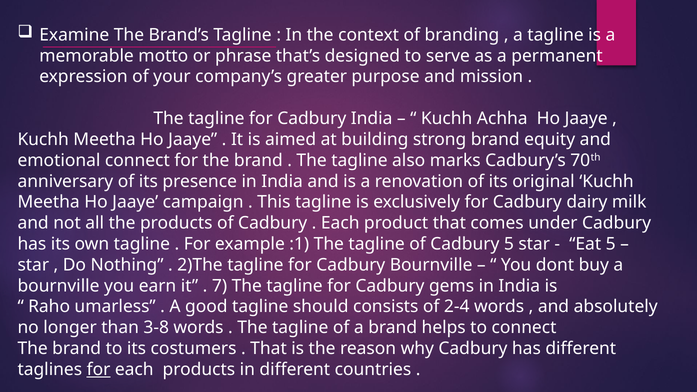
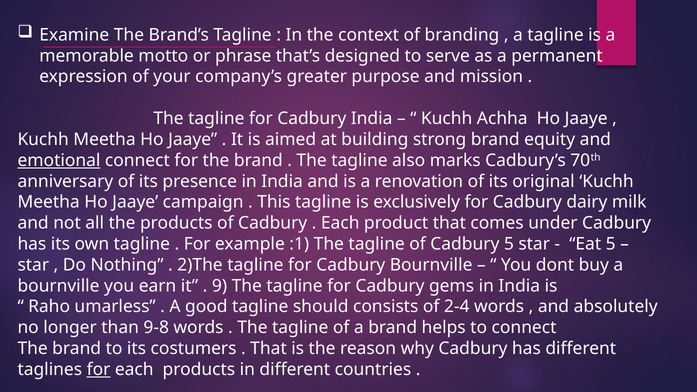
emotional underline: none -> present
7: 7 -> 9
3-8: 3-8 -> 9-8
